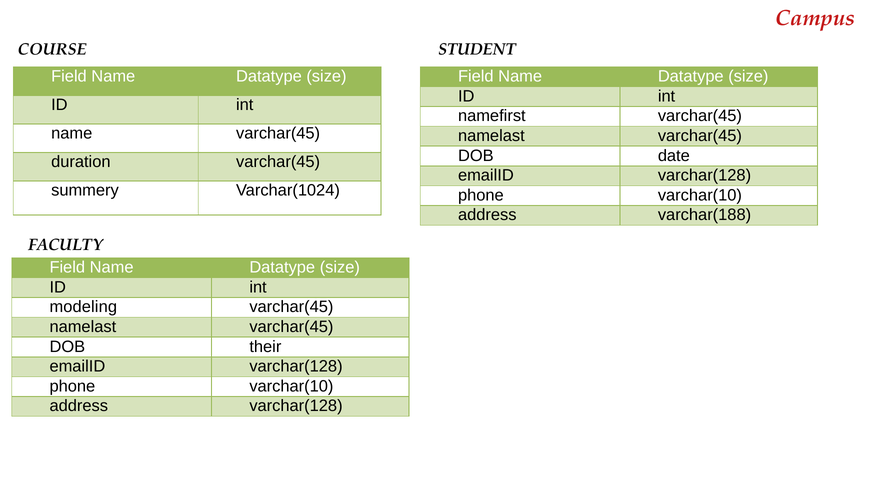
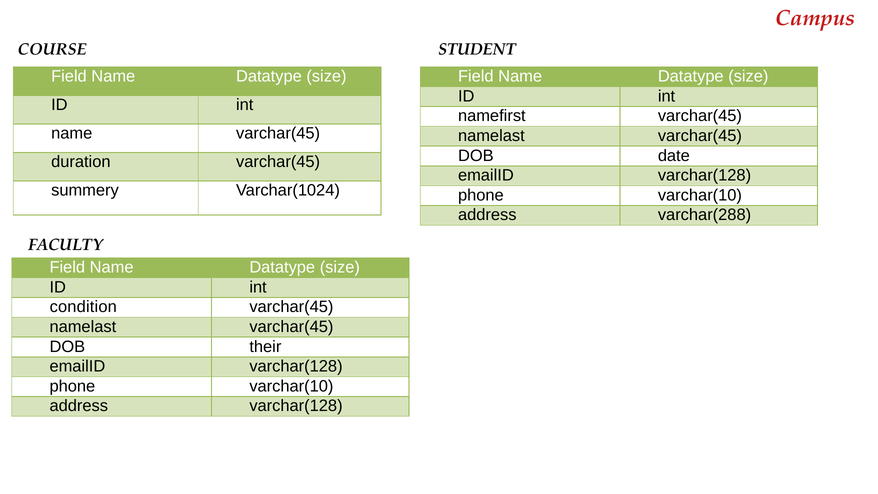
varchar(188: varchar(188 -> varchar(288
modeling: modeling -> condition
